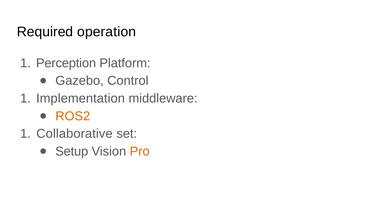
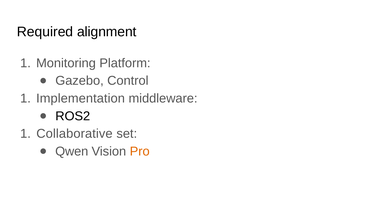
operation: operation -> alignment
Perception: Perception -> Monitoring
ROS2 colour: orange -> black
Setup: Setup -> Qwen
